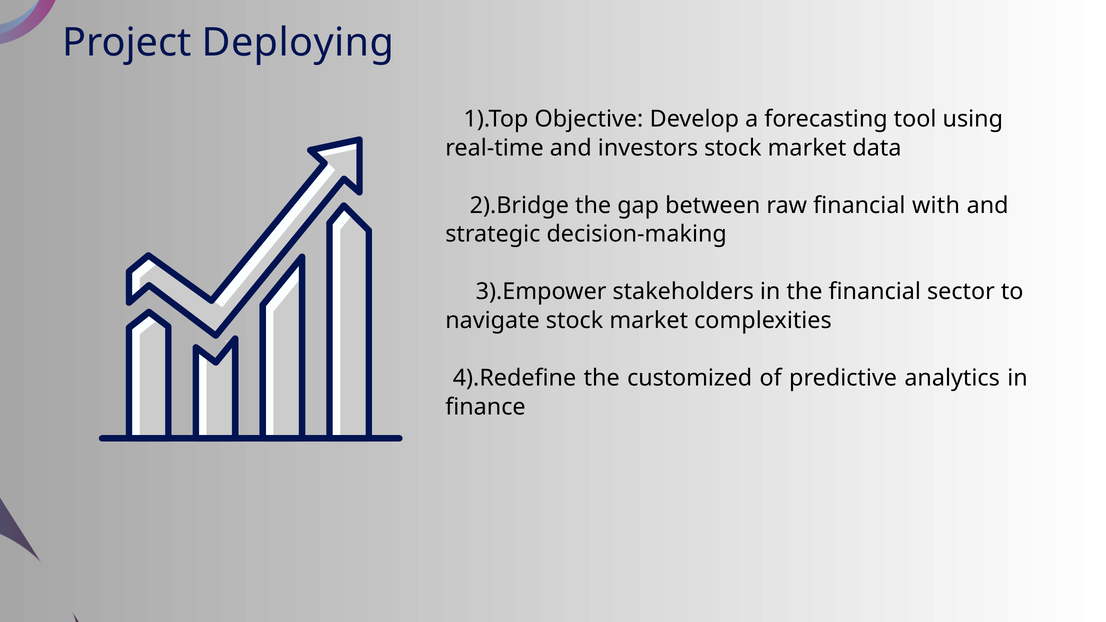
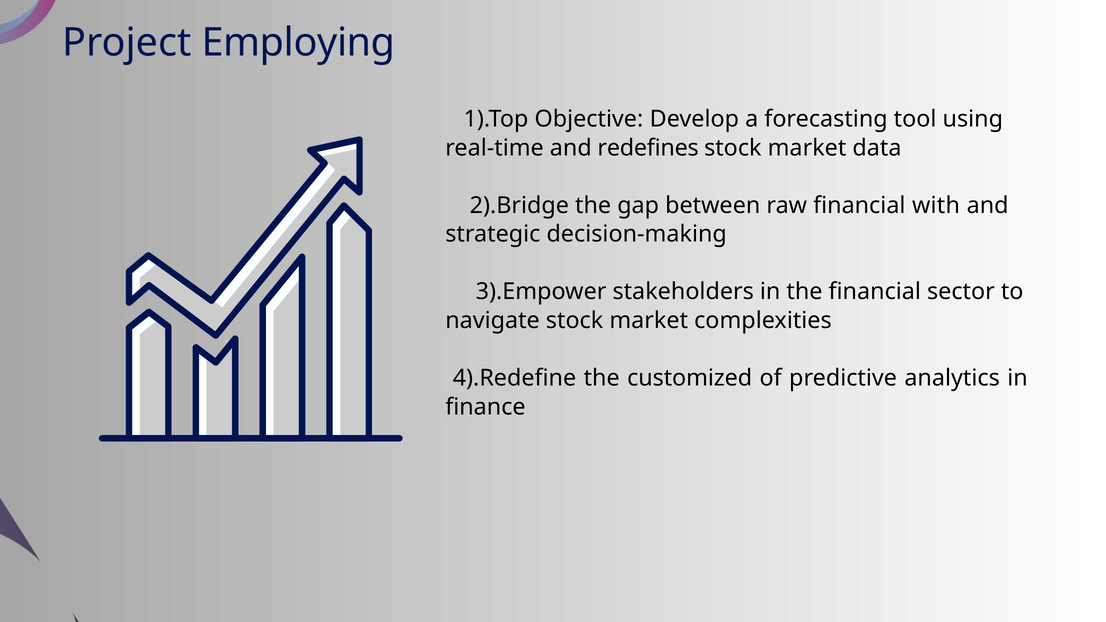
Deploying: Deploying -> Employing
investors: investors -> redefines
